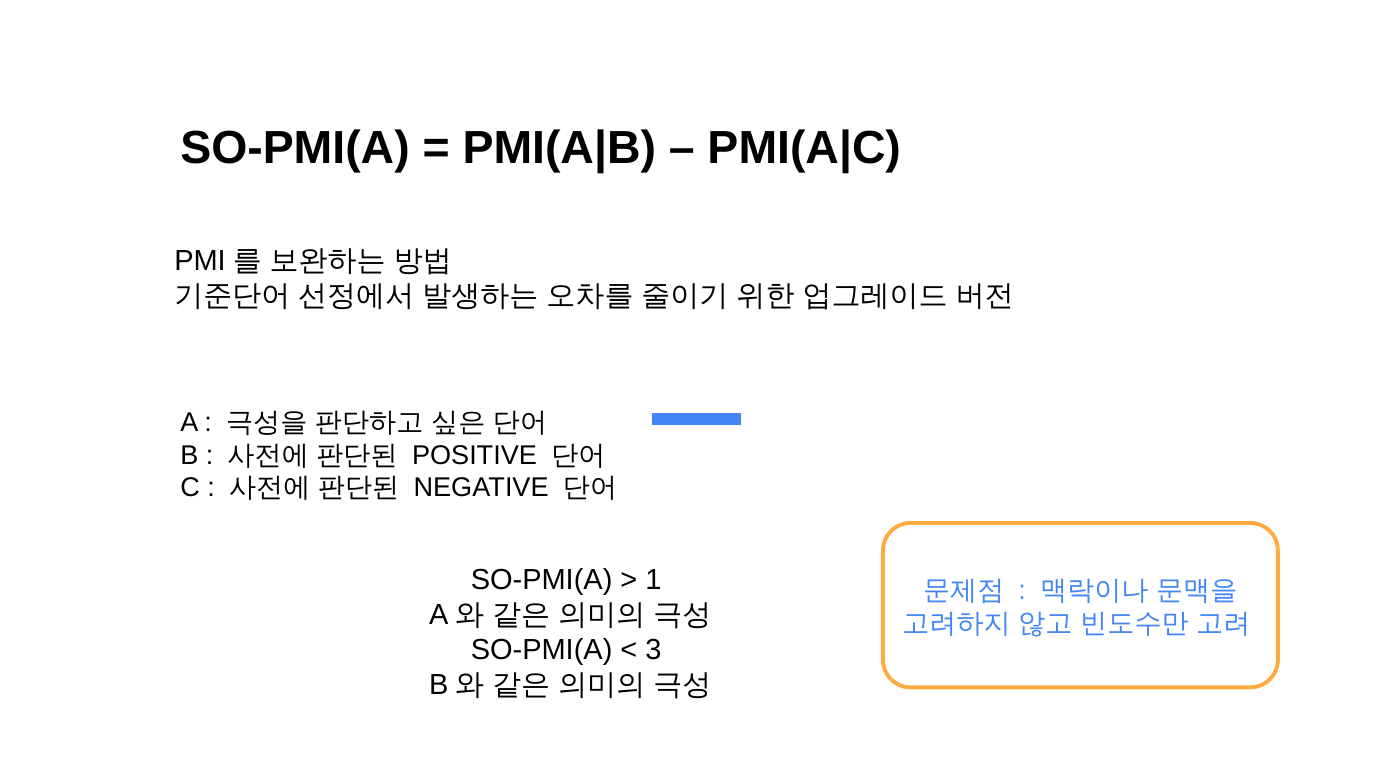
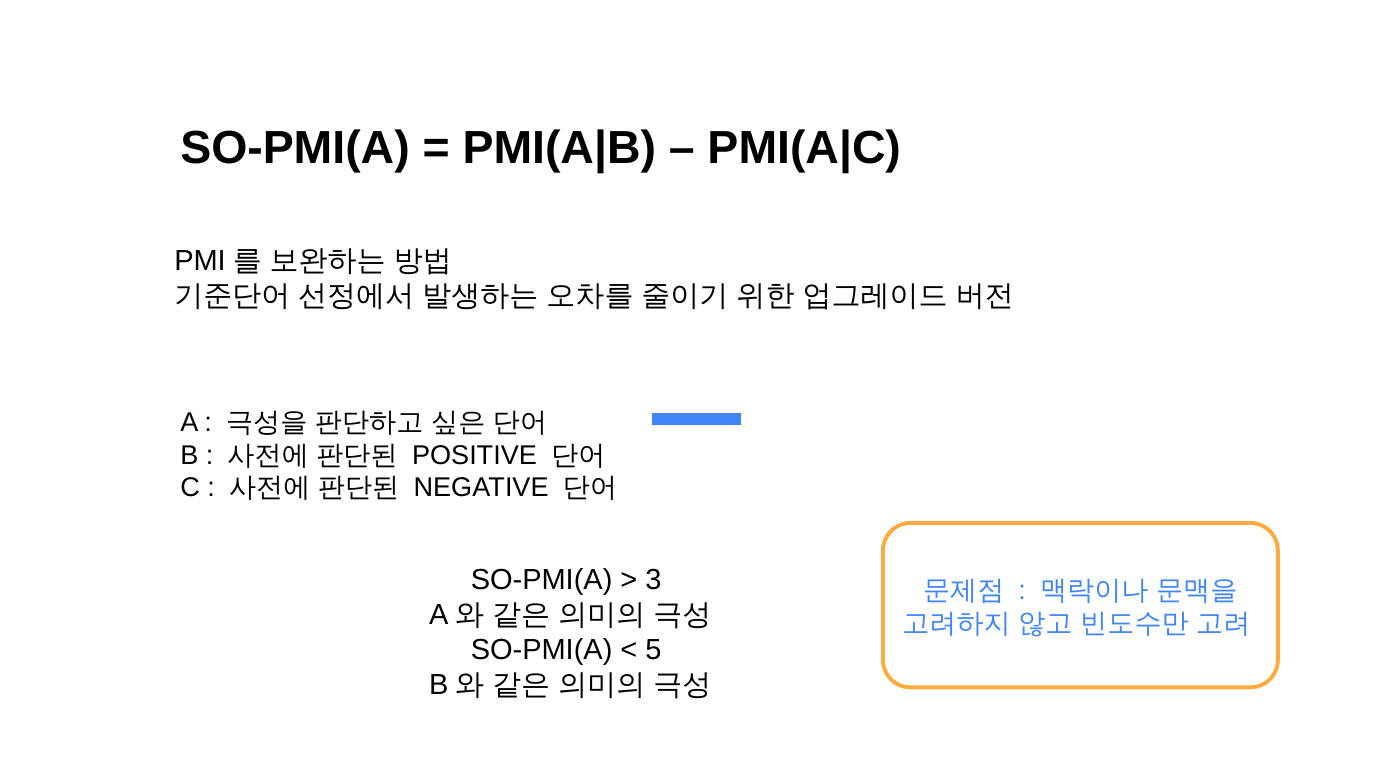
1: 1 -> 3
3: 3 -> 5
